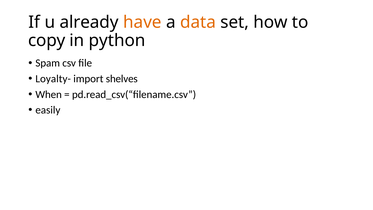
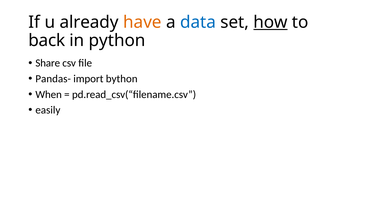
data colour: orange -> blue
how underline: none -> present
copy: copy -> back
Spam: Spam -> Share
Loyalty-: Loyalty- -> Pandas-
shelves: shelves -> bython
